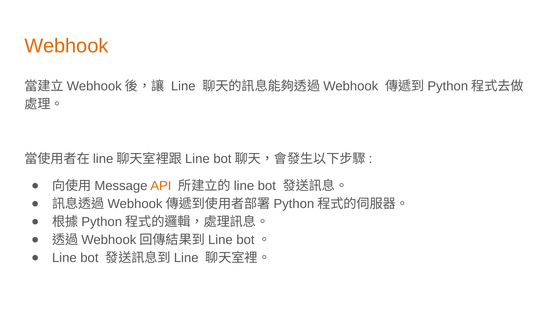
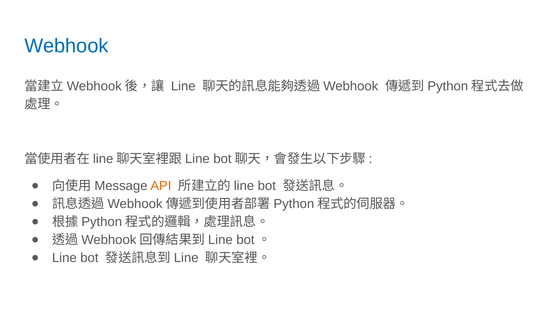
Webhook colour: orange -> blue
